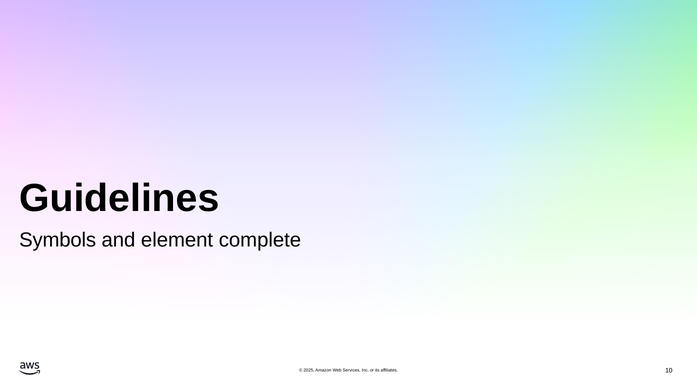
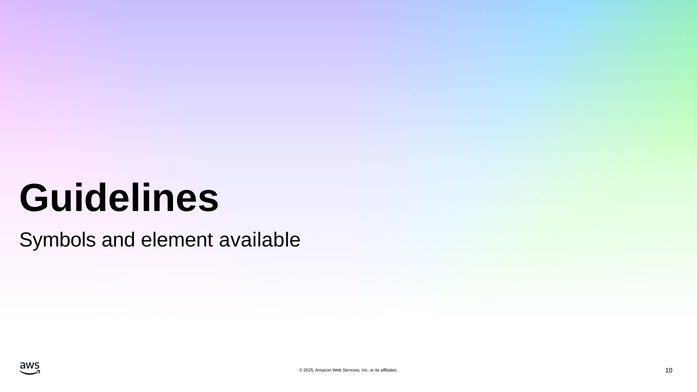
complete: complete -> available
